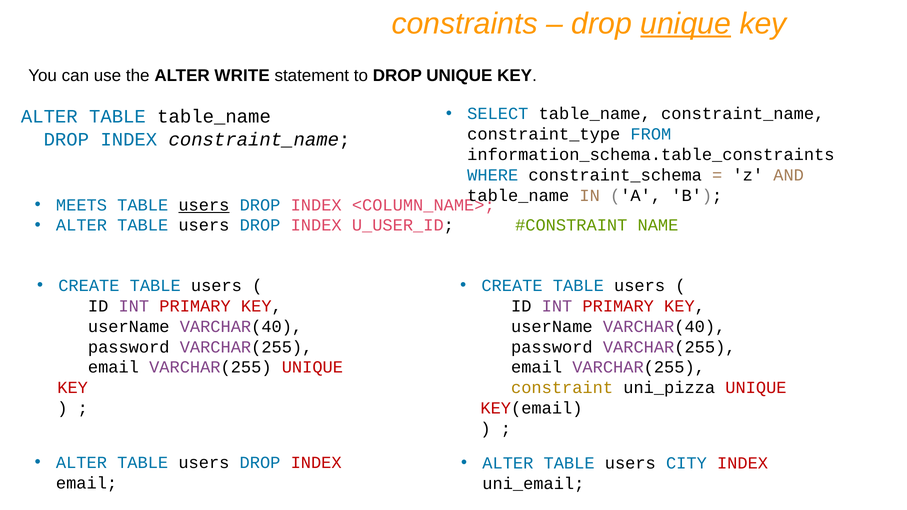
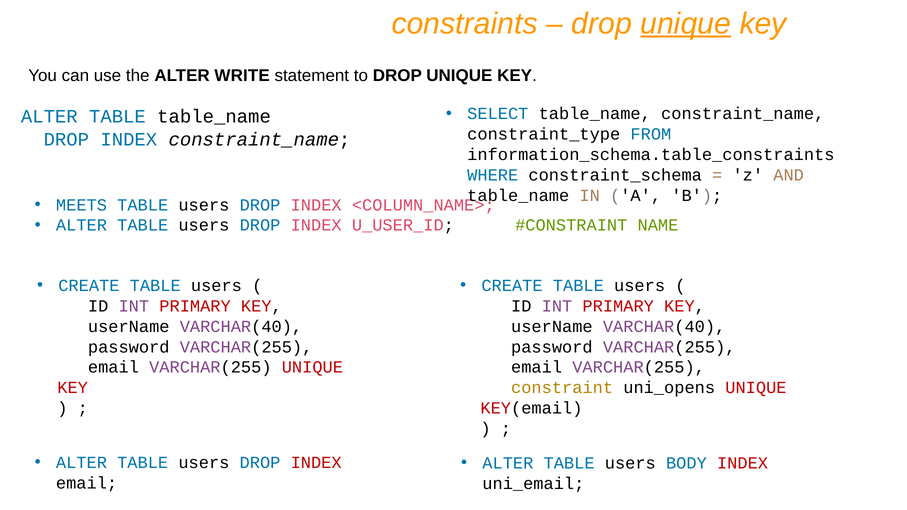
users at (204, 205) underline: present -> none
uni_pizza: uni_pizza -> uni_opens
CITY: CITY -> BODY
